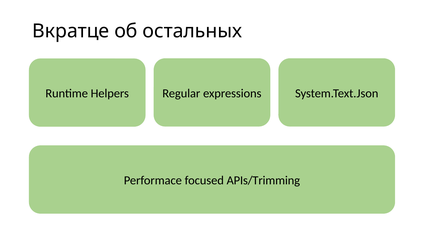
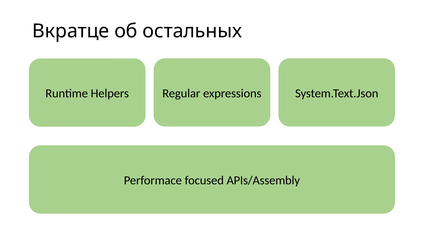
APIs/Trimming: APIs/Trimming -> APIs/Assembly
